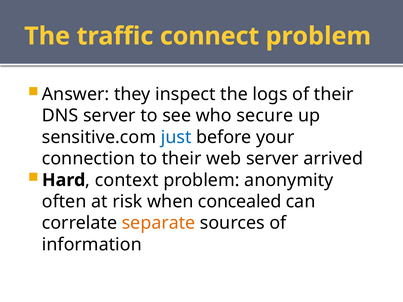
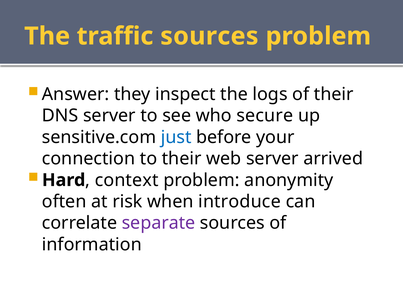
traffic connect: connect -> sources
concealed: concealed -> introduce
separate colour: orange -> purple
